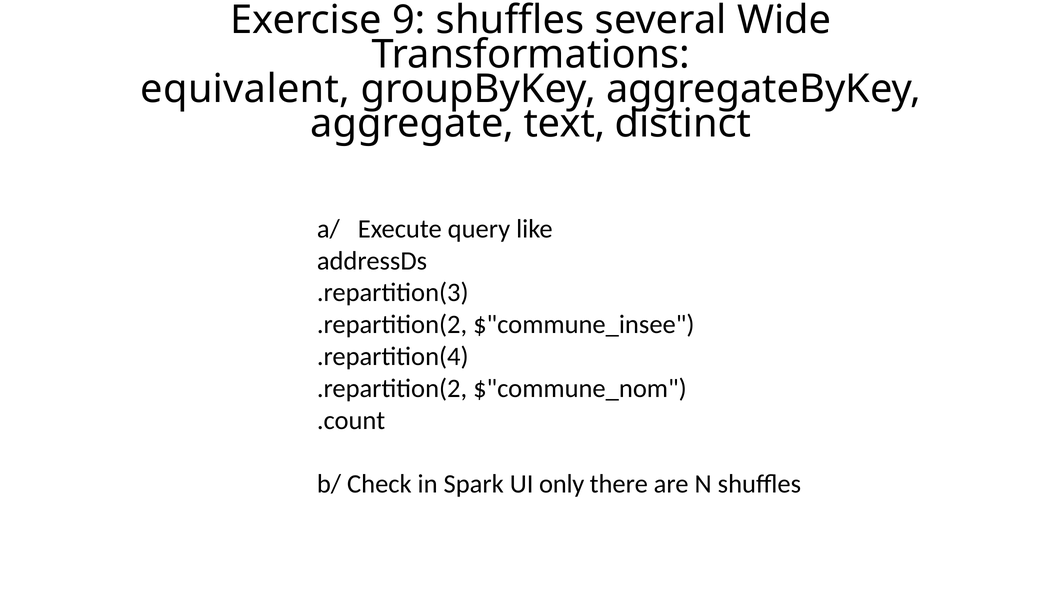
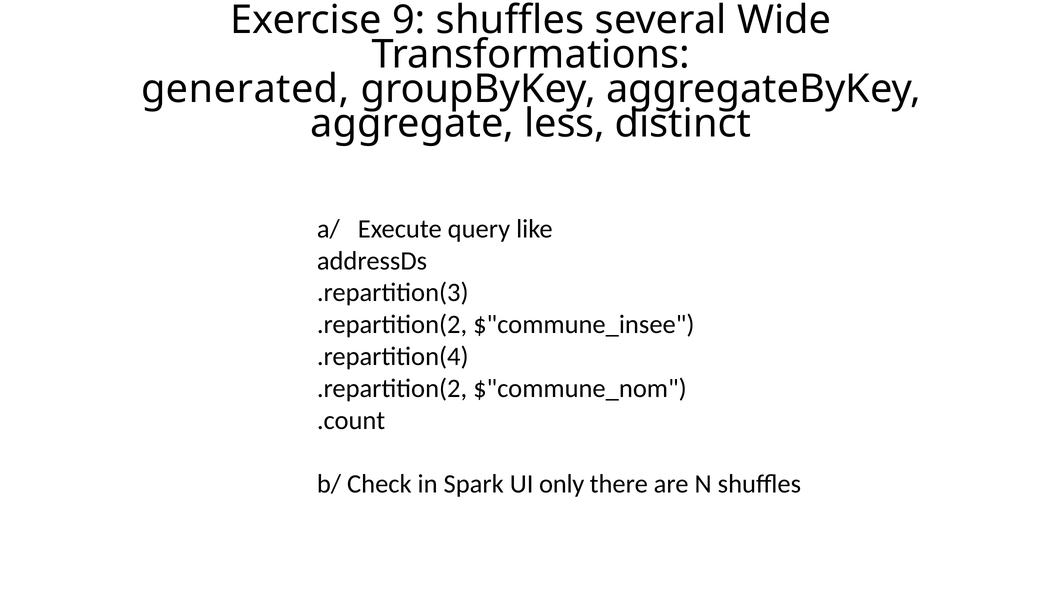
equivalent: equivalent -> generated
text: text -> less
